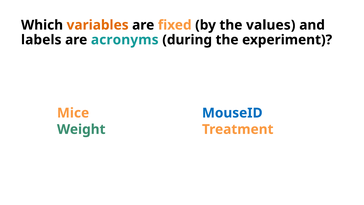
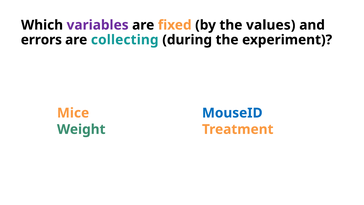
variables colour: orange -> purple
labels: labels -> errors
acronyms: acronyms -> collecting
